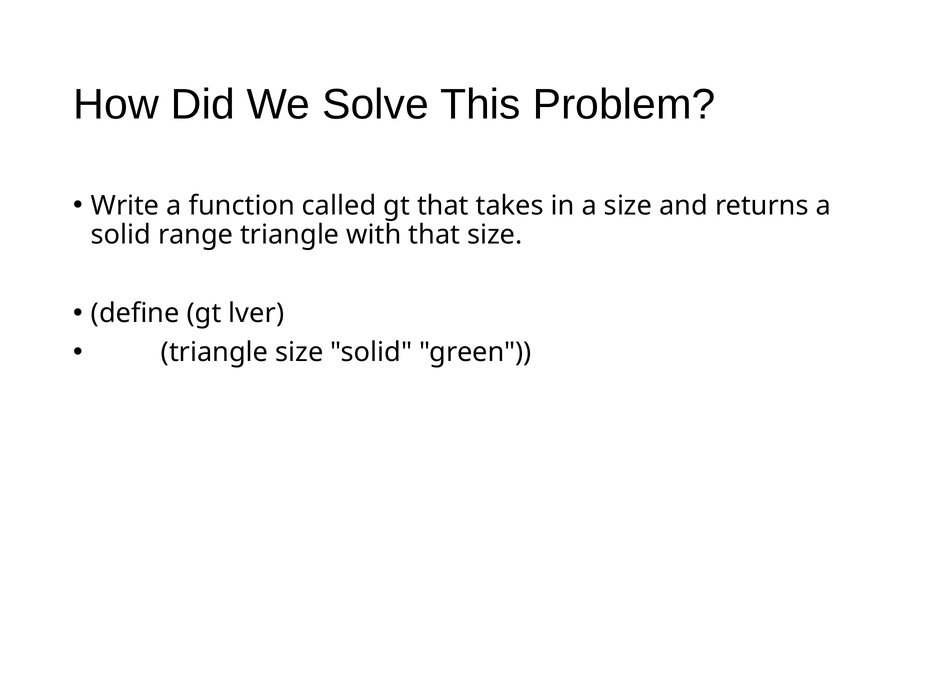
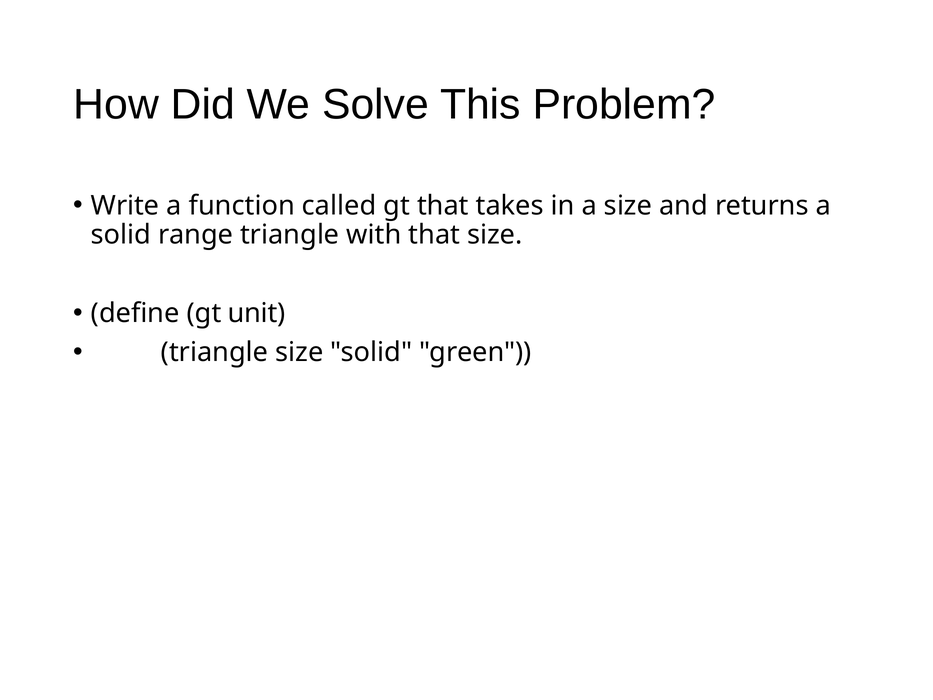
lver: lver -> unit
